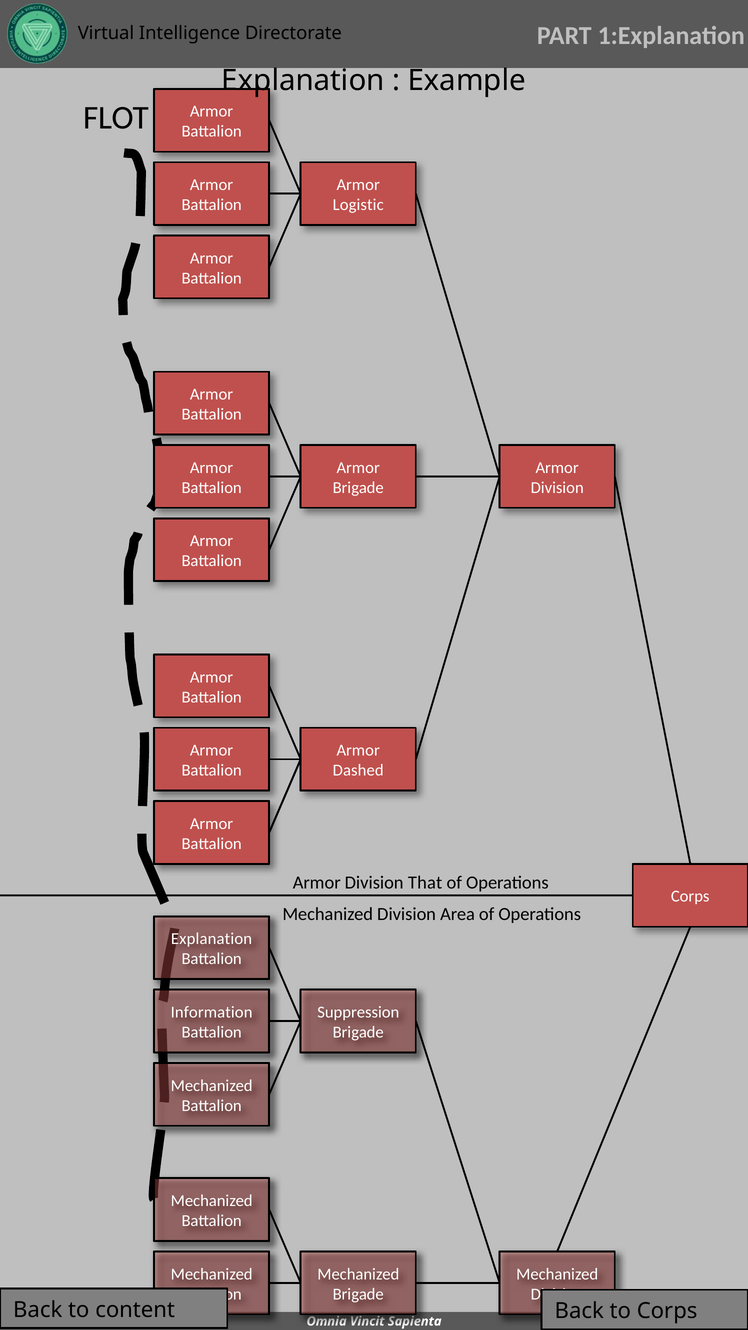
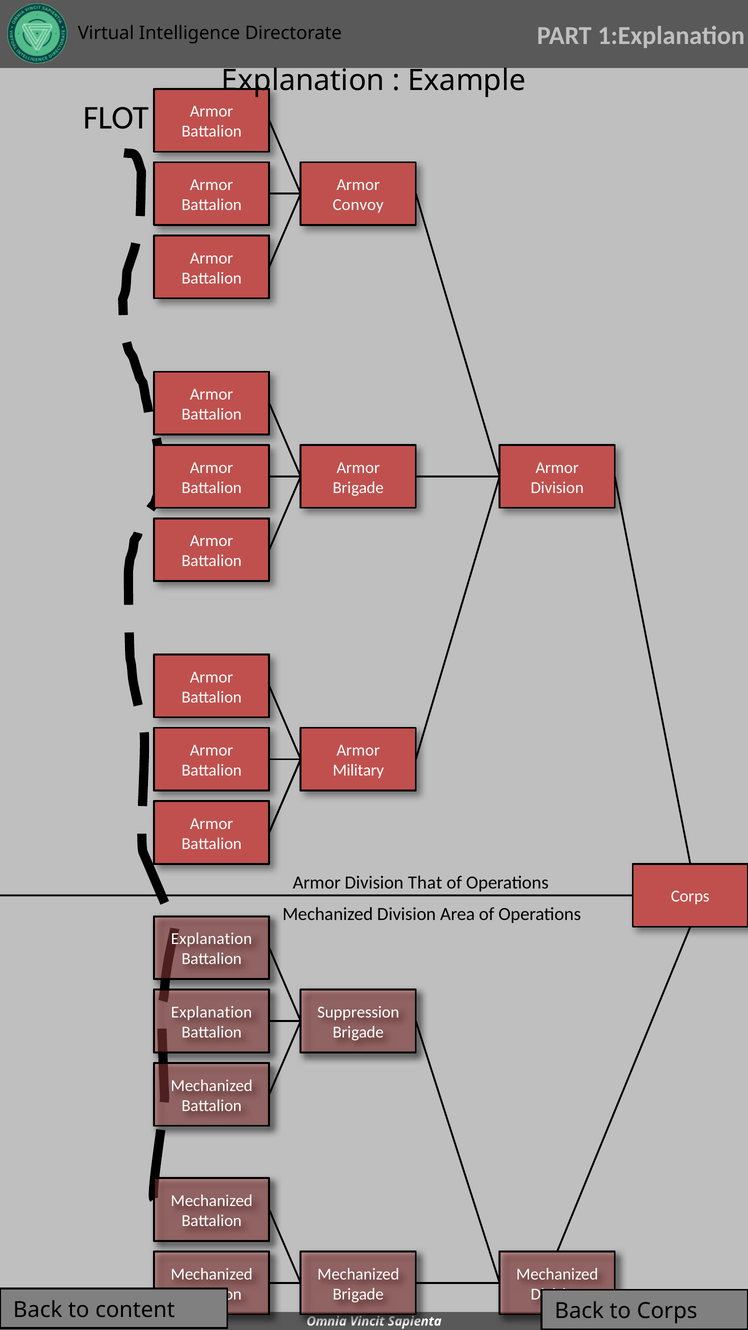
Logistic: Logistic -> Convoy
Dashed: Dashed -> Military
Information at (212, 1012): Information -> Explanation
